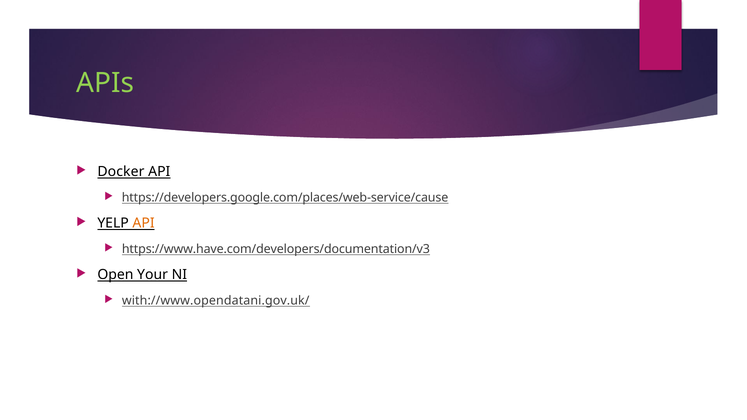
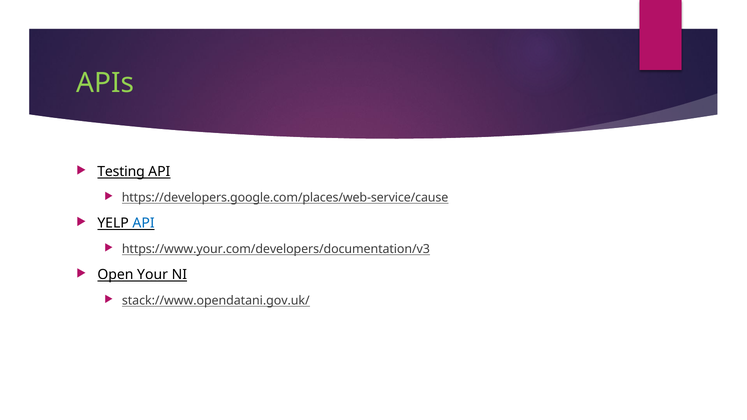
Docker: Docker -> Testing
API at (144, 223) colour: orange -> blue
https://www.have.com/developers/documentation/v3: https://www.have.com/developers/documentation/v3 -> https://www.your.com/developers/documentation/v3
with://www.opendatani.gov.uk/: with://www.opendatani.gov.uk/ -> stack://www.opendatani.gov.uk/
